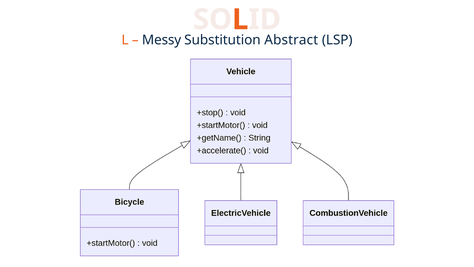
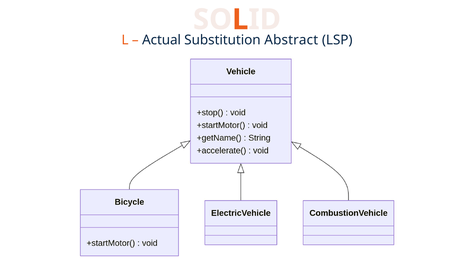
Messy: Messy -> Actual
